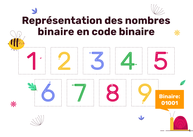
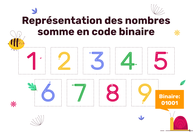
binaire at (56, 32): binaire -> somme
